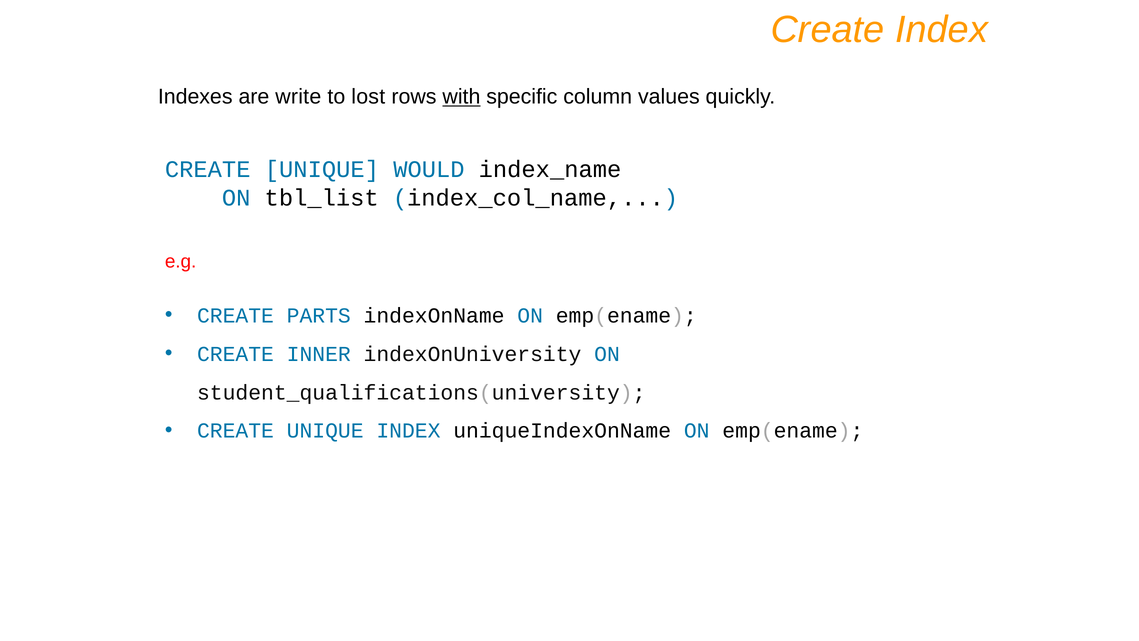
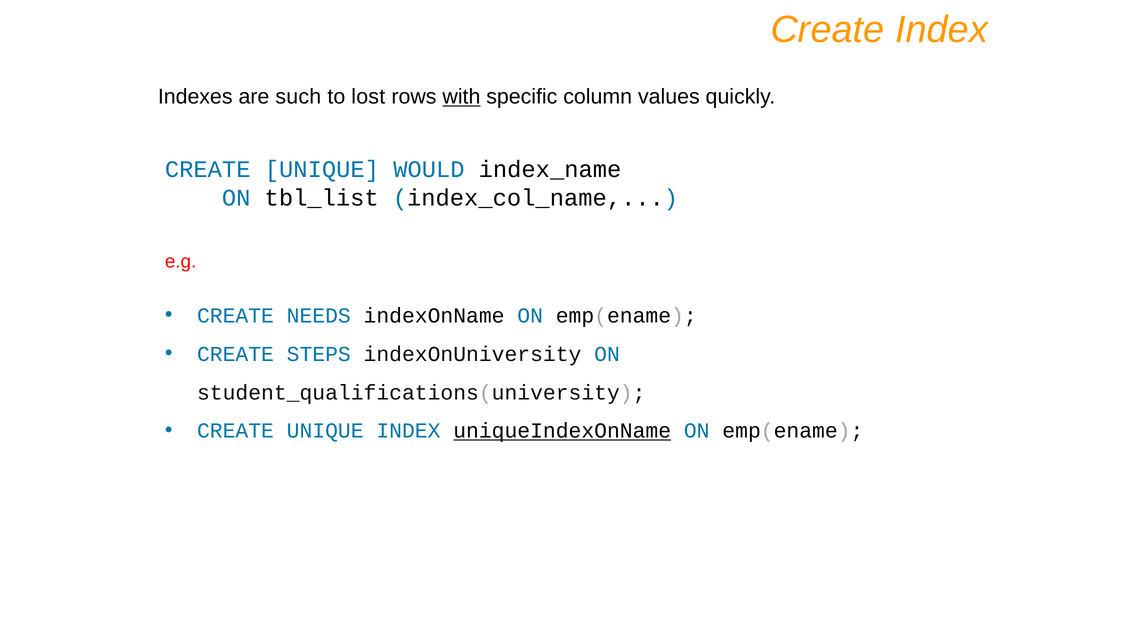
write: write -> such
PARTS: PARTS -> NEEDS
INNER: INNER -> STEPS
uniqueIndexOnName underline: none -> present
